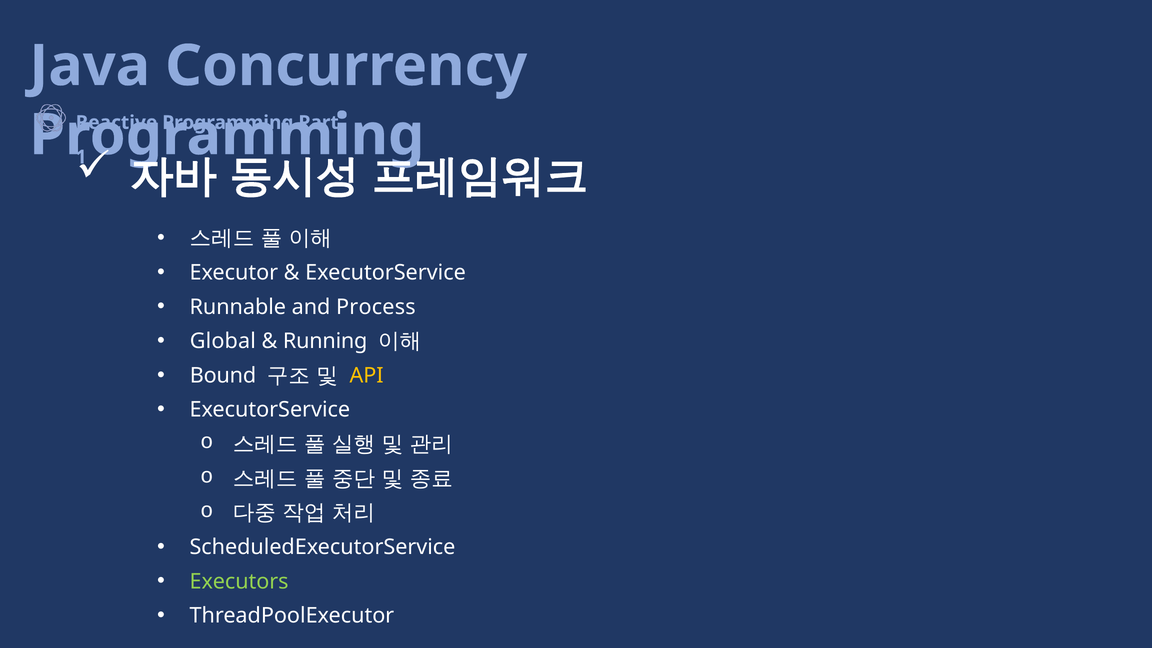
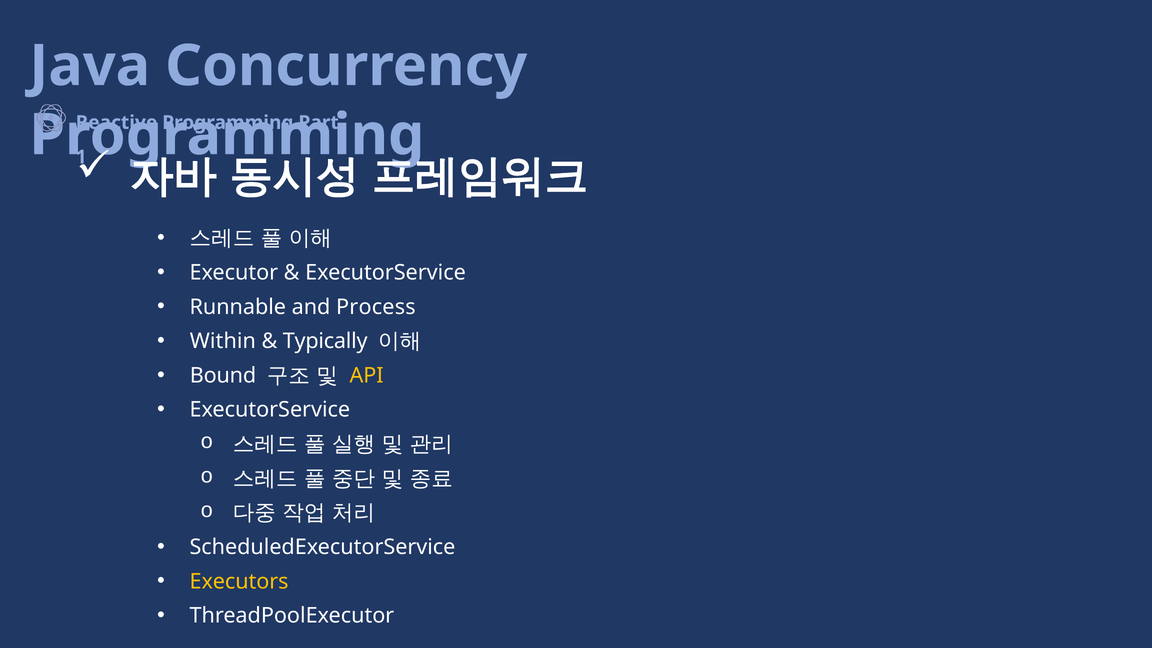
Global: Global -> Within
Running: Running -> Typically
Executors colour: light green -> yellow
